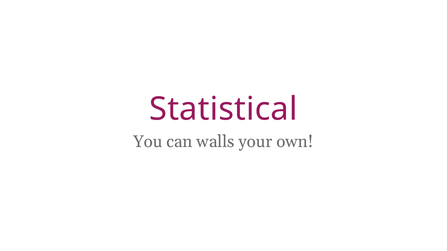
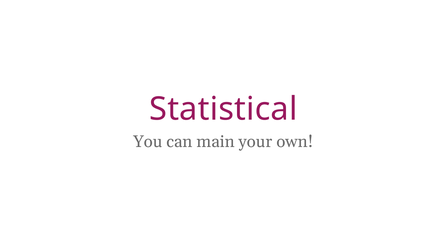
walls: walls -> main
